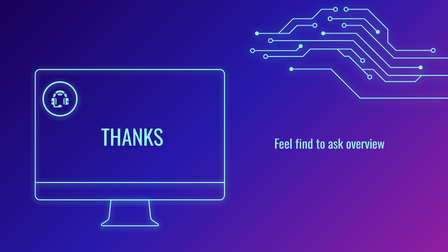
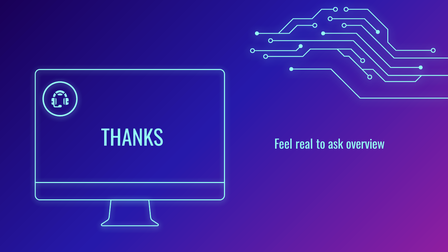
find: find -> real
